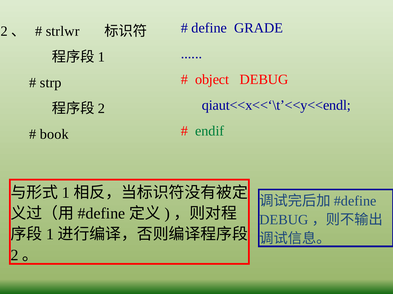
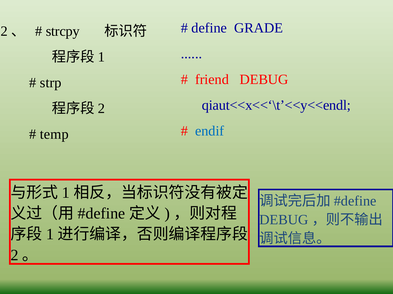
strlwr: strlwr -> strcpy
object: object -> friend
endif colour: green -> blue
book: book -> temp
